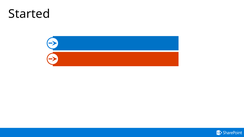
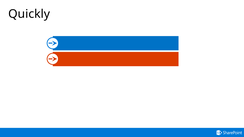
Started: Started -> Quickly
